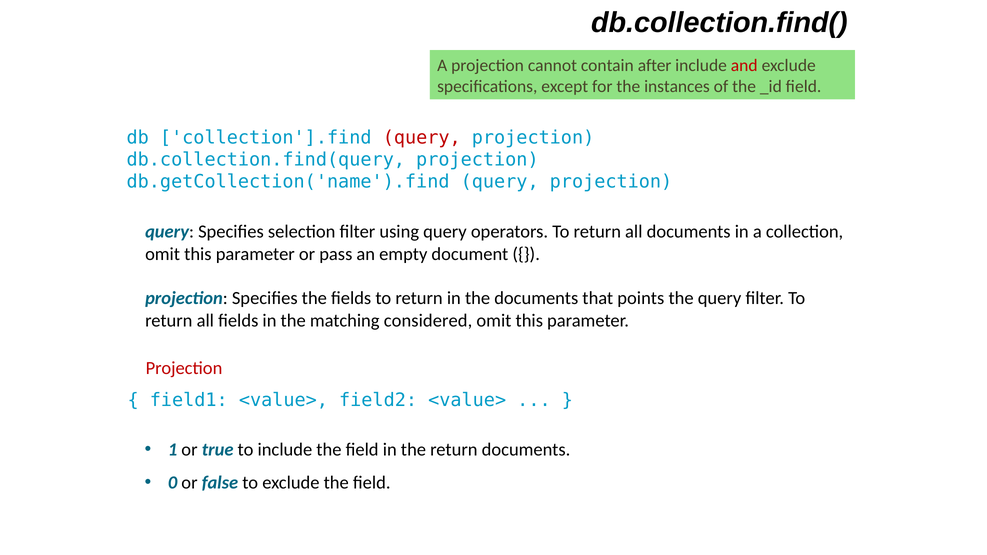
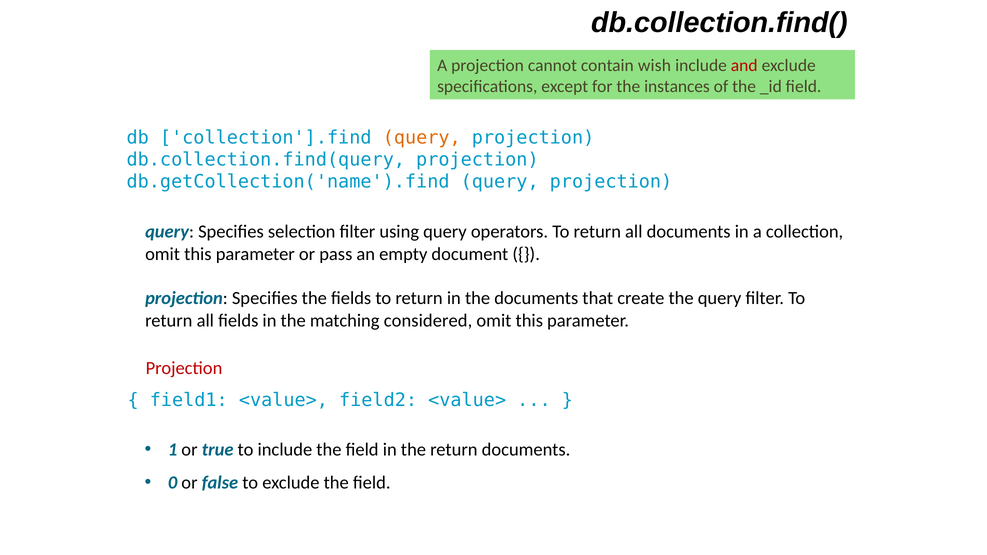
after: after -> wish
query at (422, 137) colour: red -> orange
points: points -> create
